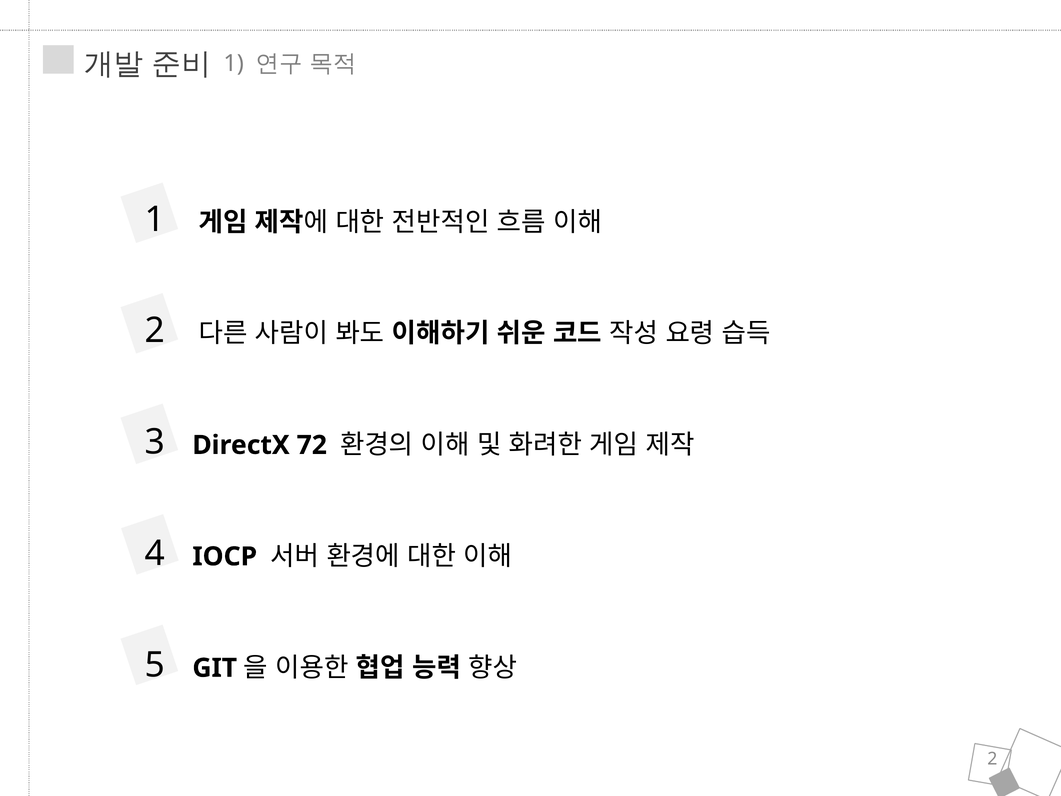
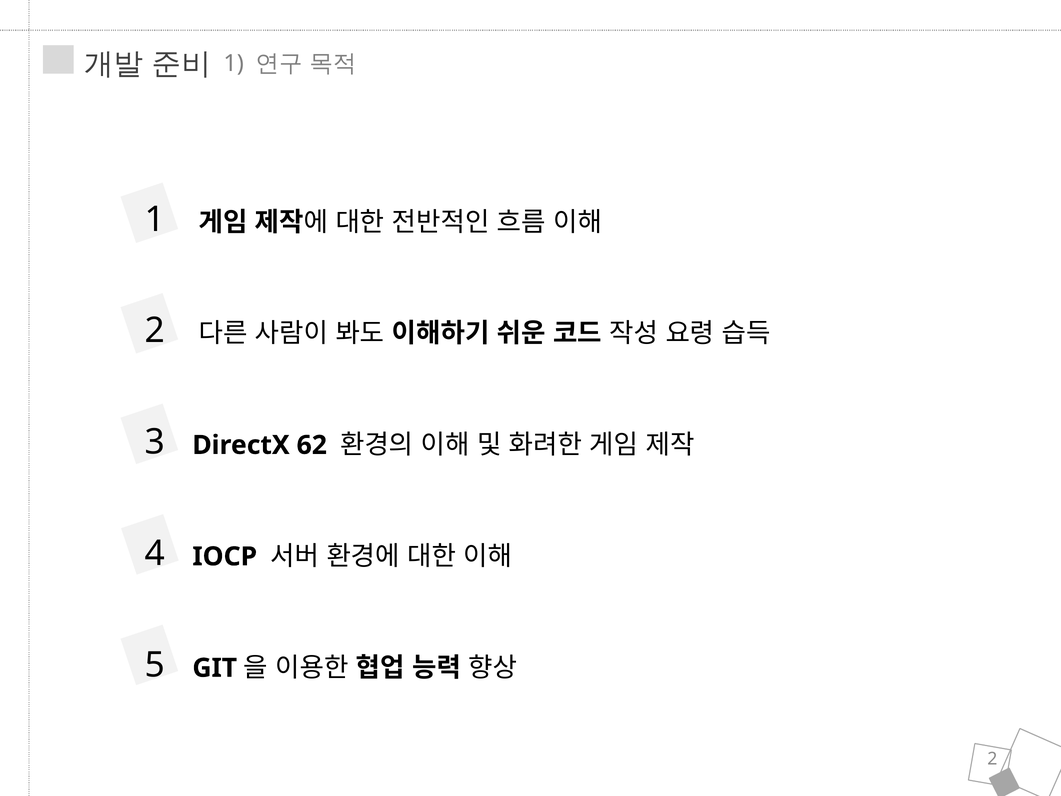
72: 72 -> 62
